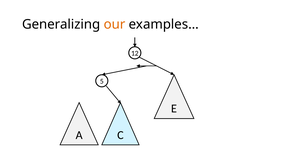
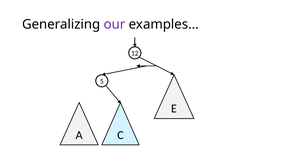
our colour: orange -> purple
